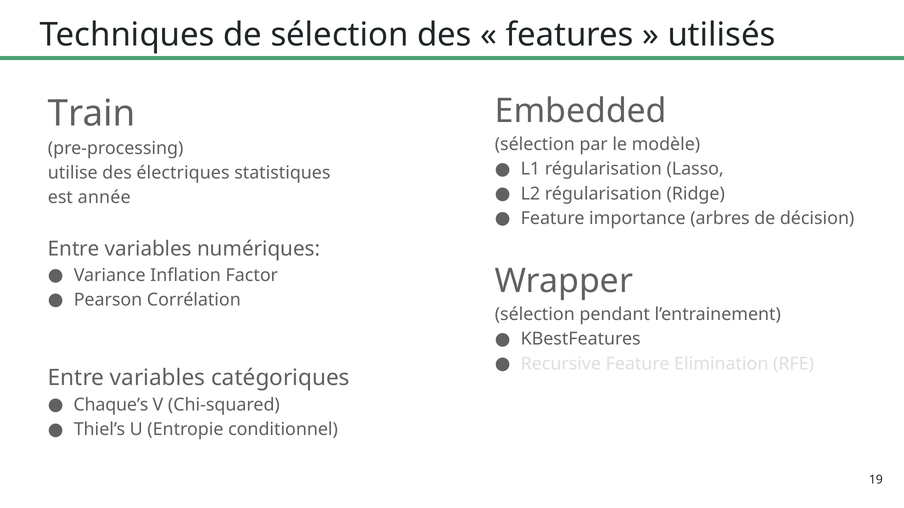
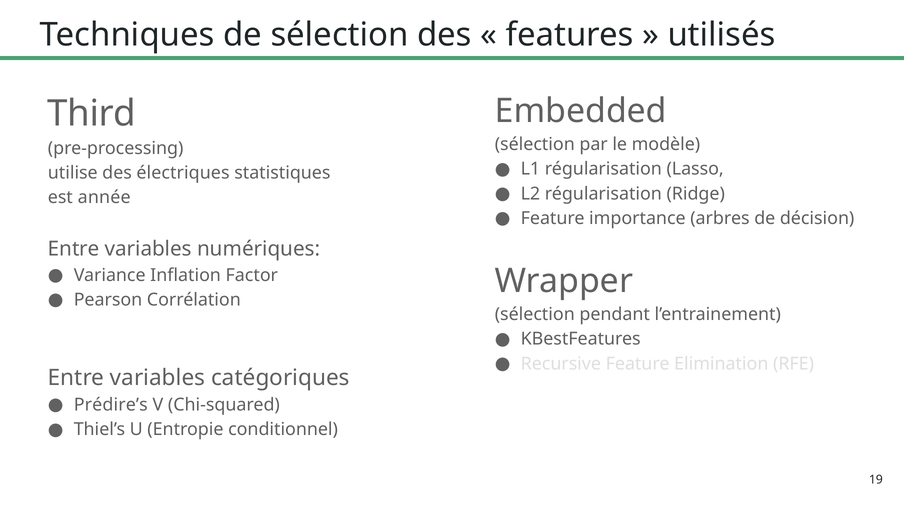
Train: Train -> Third
Chaque’s: Chaque’s -> Prédire’s
